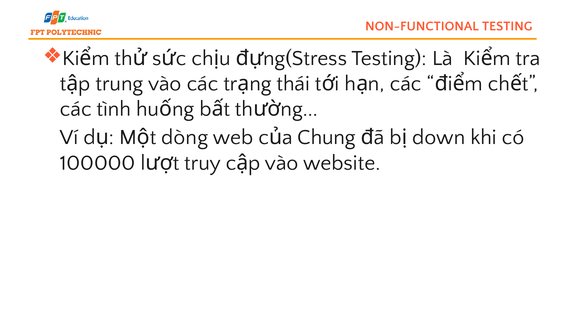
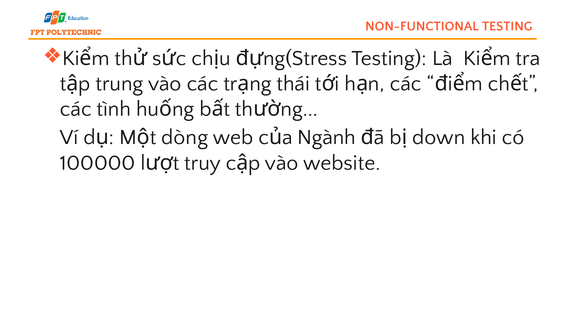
Chung: Chung -> Ngành
